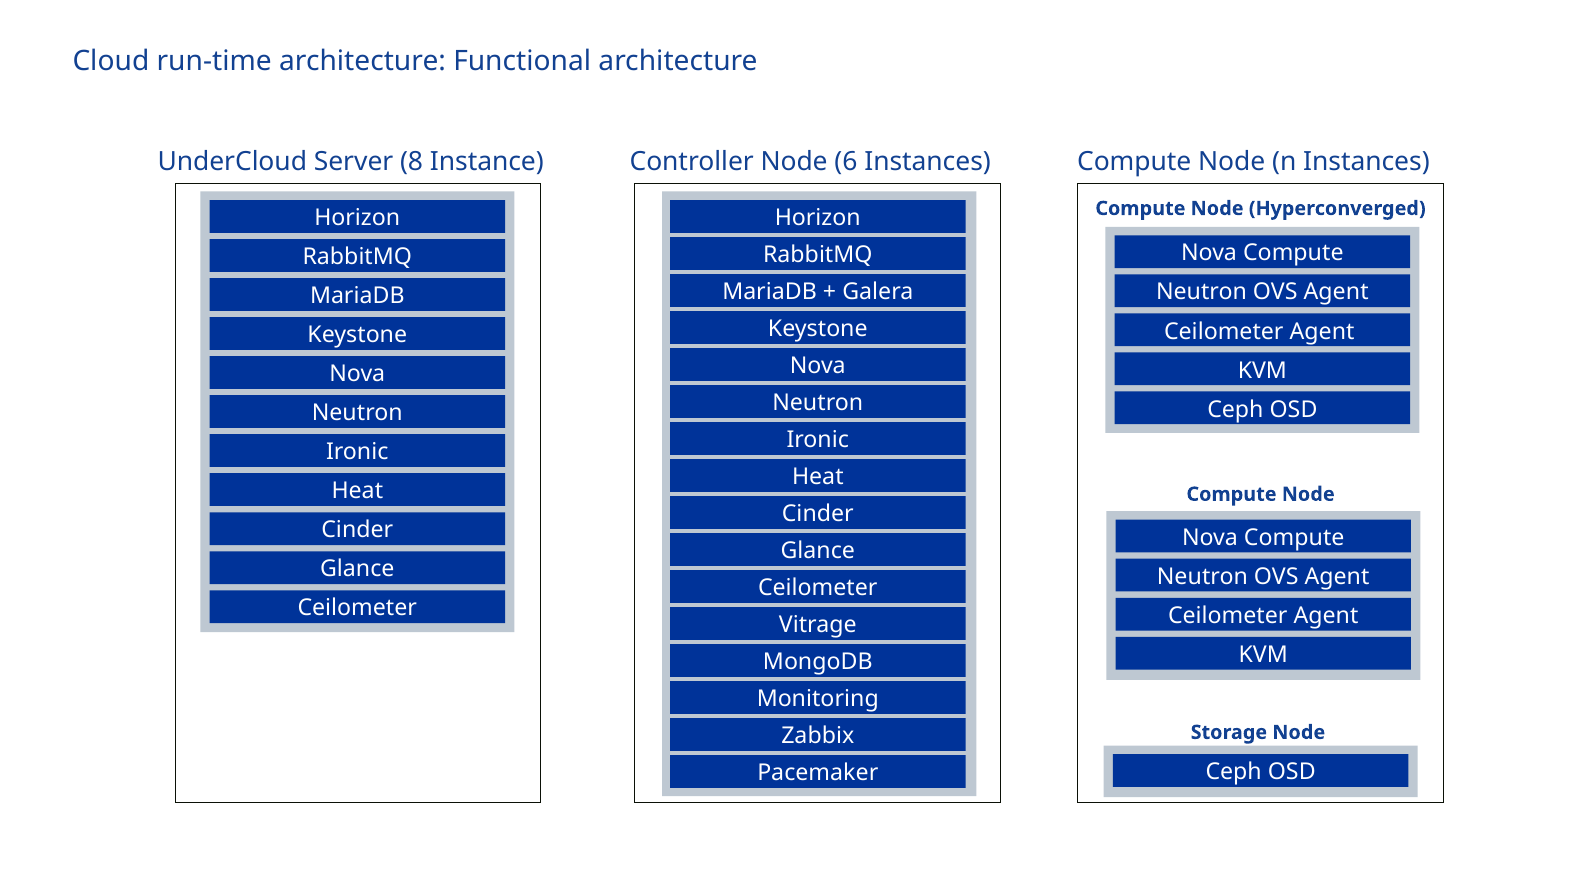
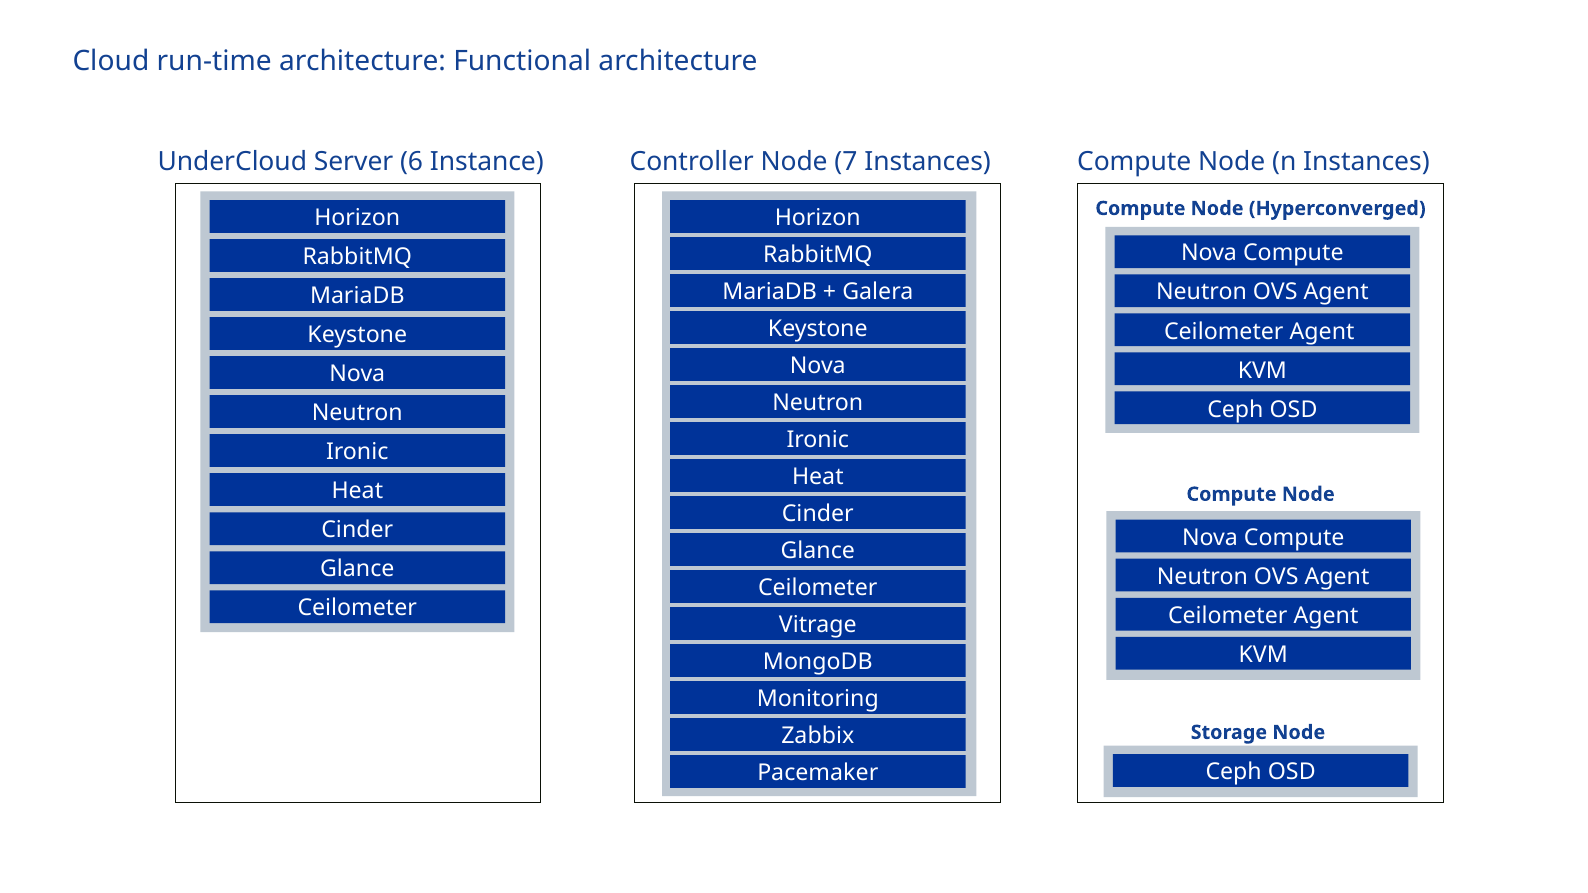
8: 8 -> 6
6: 6 -> 7
